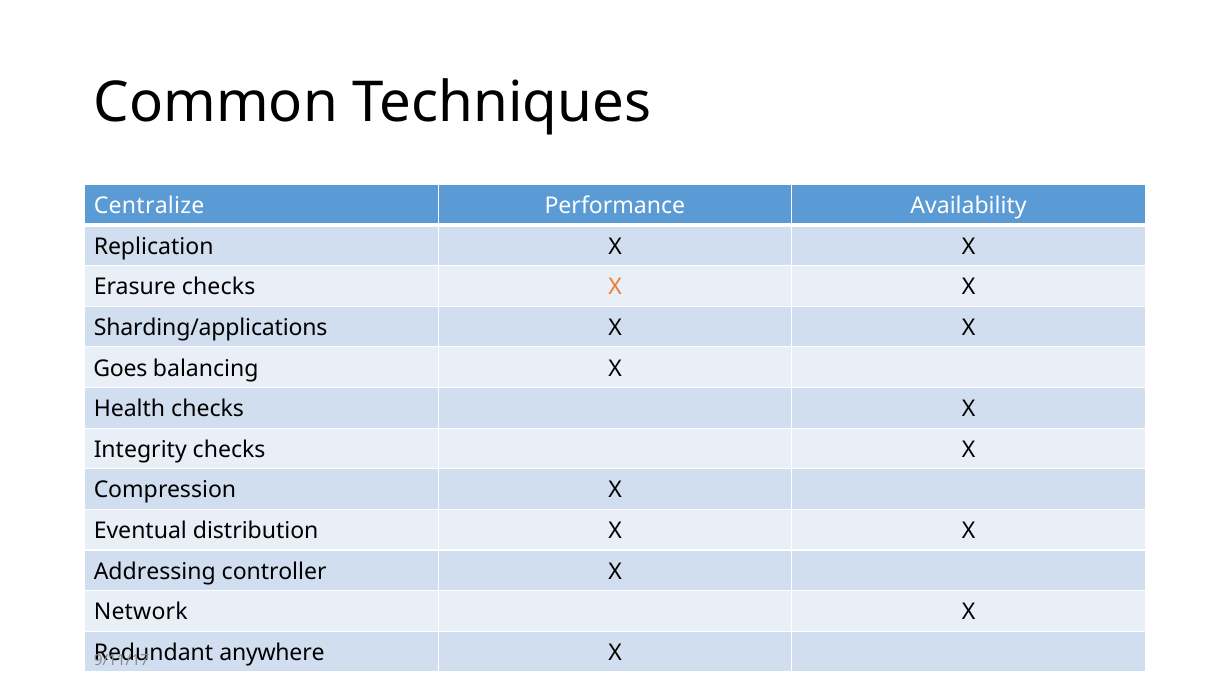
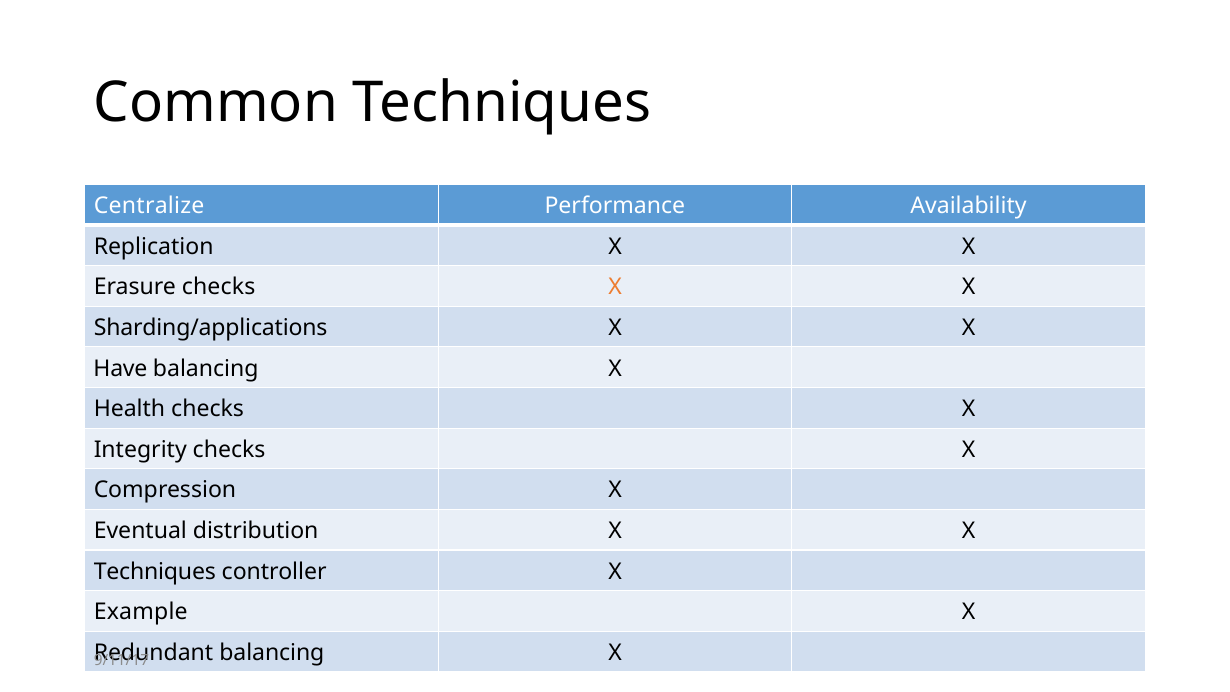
Goes: Goes -> Have
Addressing at (155, 572): Addressing -> Techniques
Network: Network -> Example
anywhere at (272, 653): anywhere -> balancing
